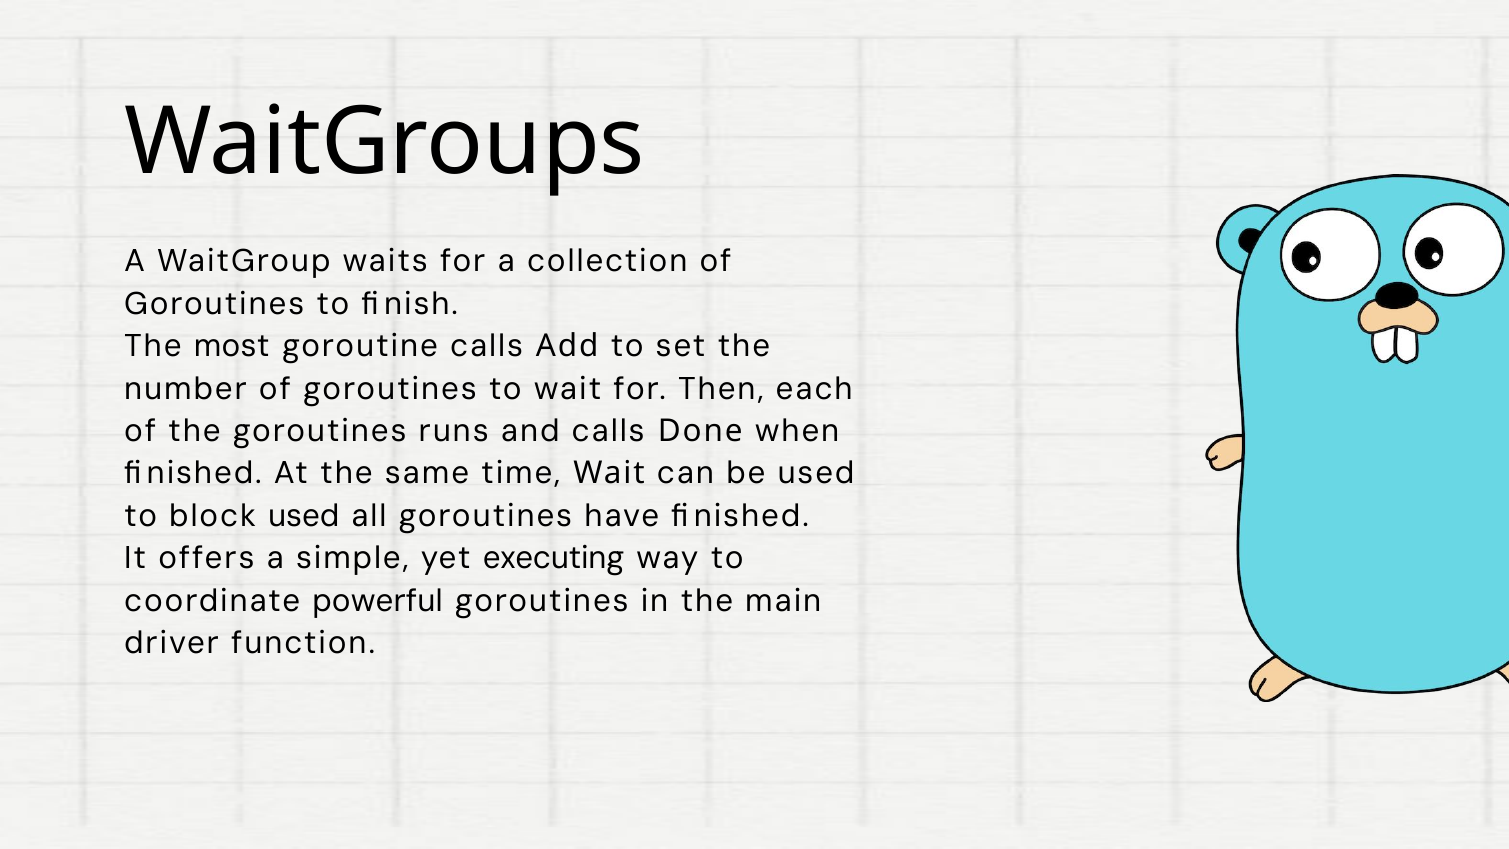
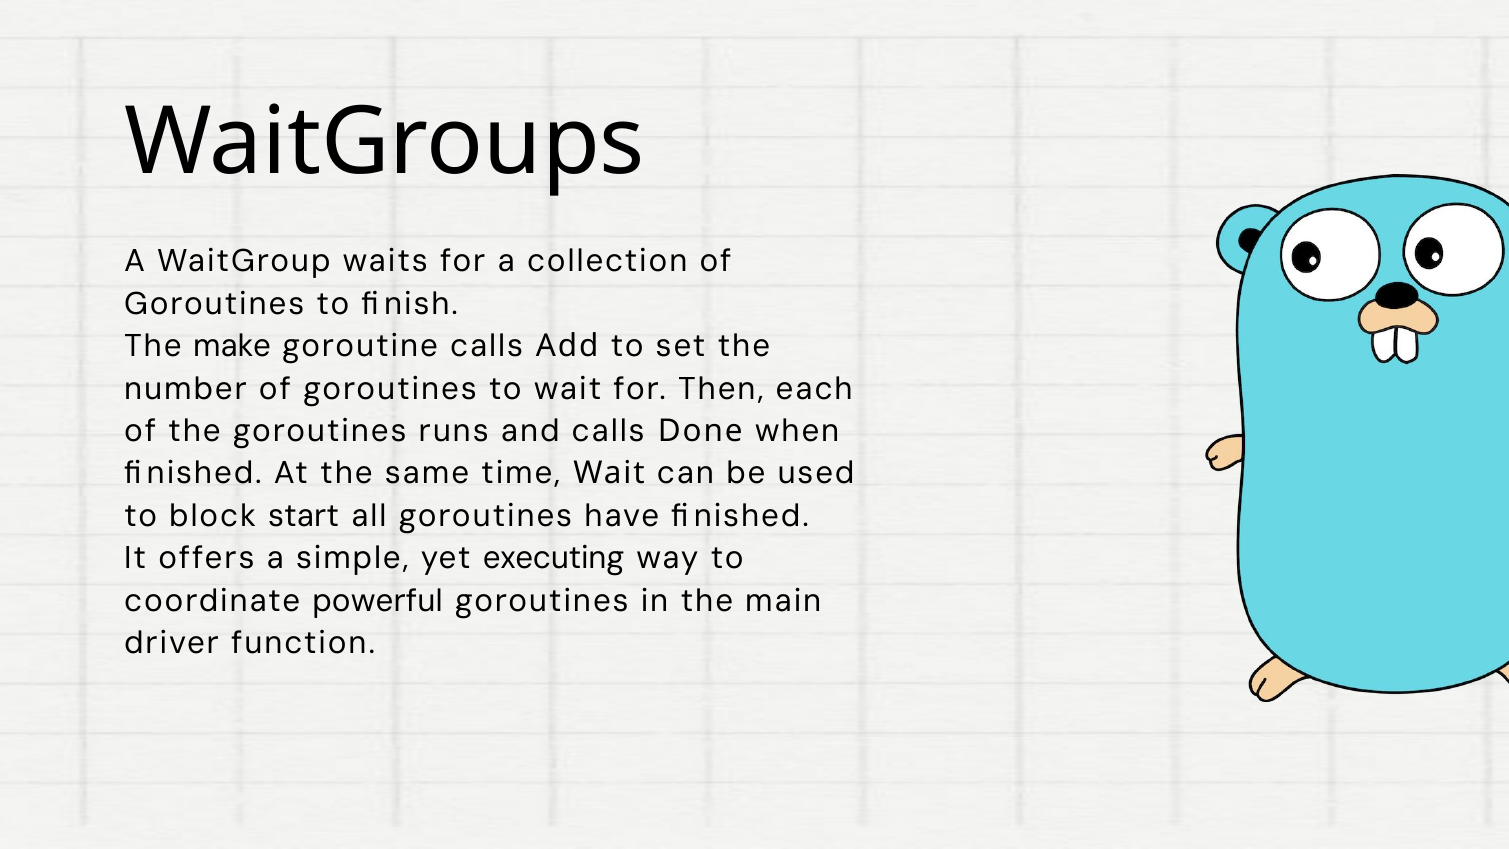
most: most -> make
block used: used -> start
